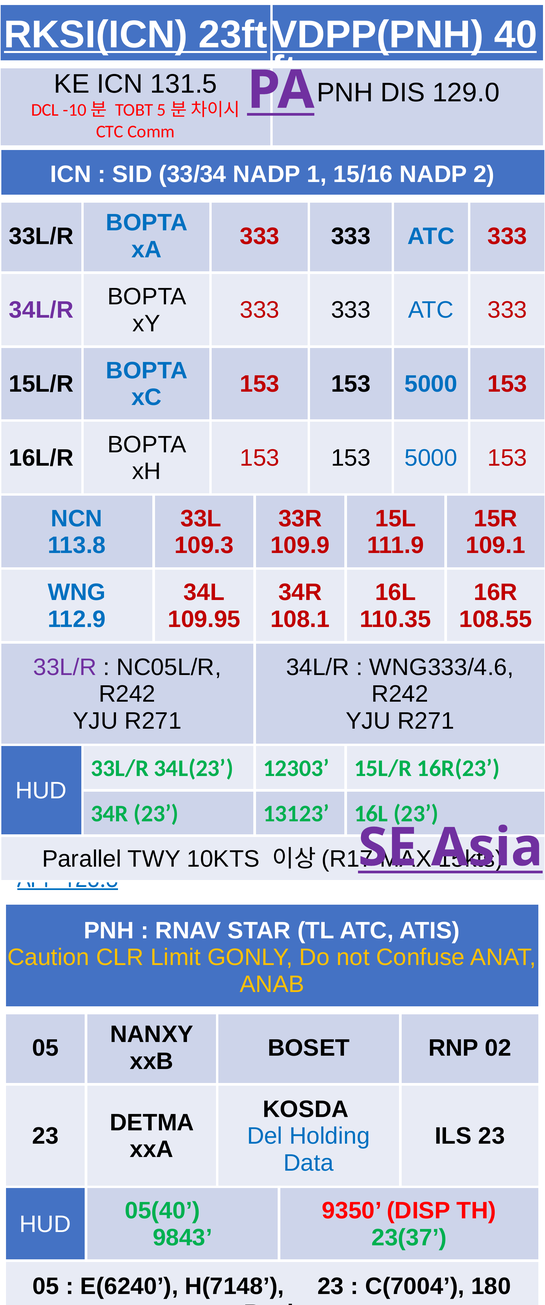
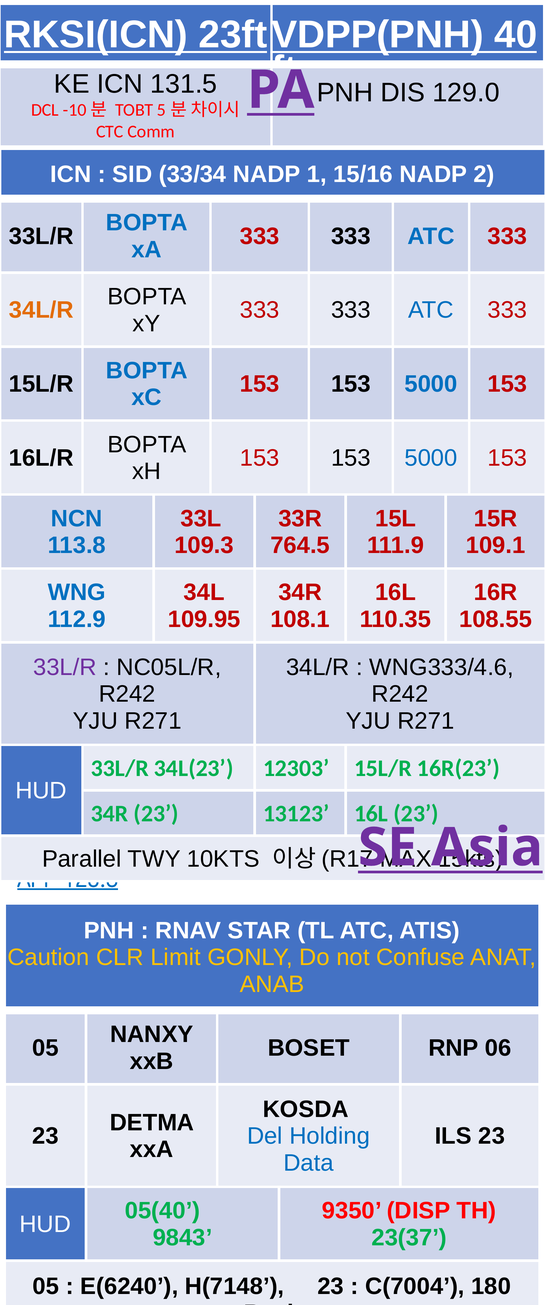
34L/R at (41, 310) colour: purple -> orange
109.9: 109.9 -> 764.5
02: 02 -> 06
